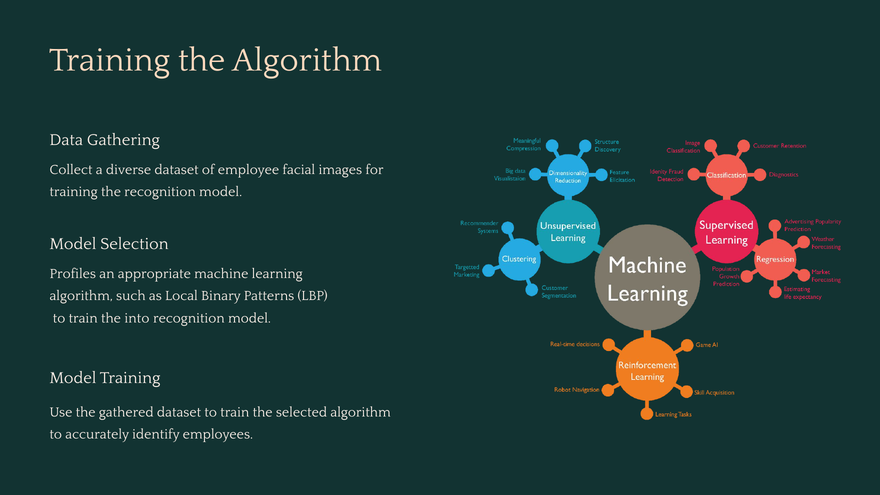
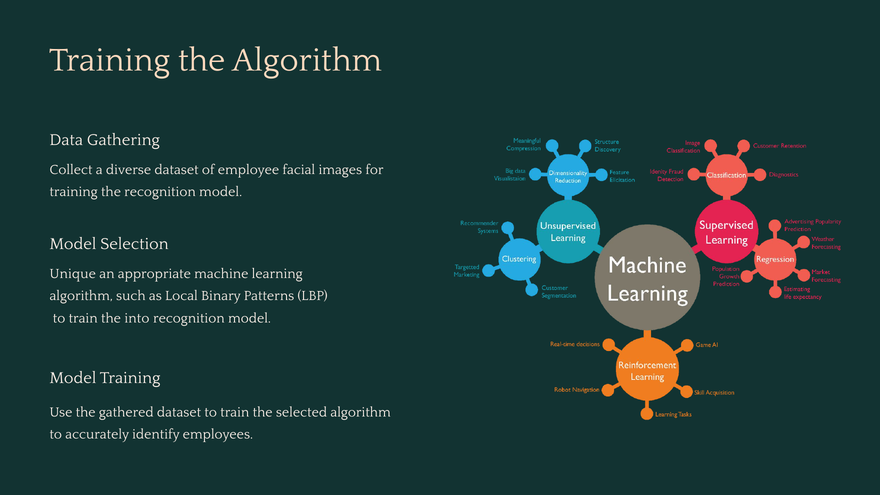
Profiles: Profiles -> Unique
